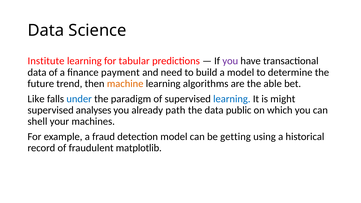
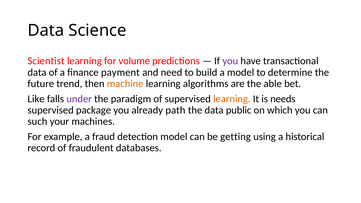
Institute: Institute -> Scientist
tabular: tabular -> volume
under colour: blue -> purple
learning at (232, 99) colour: blue -> orange
might: might -> needs
analyses: analyses -> package
shell: shell -> such
matplotlib: matplotlib -> databases
